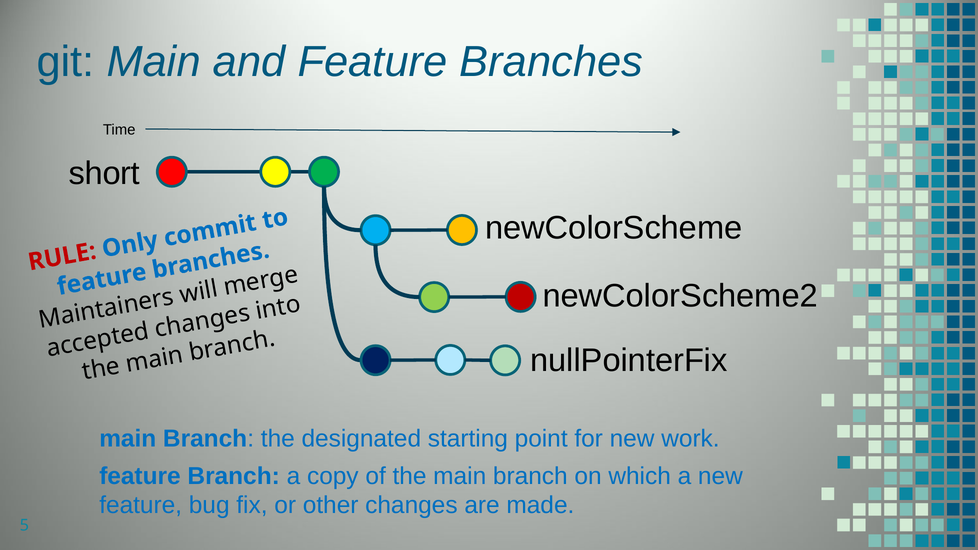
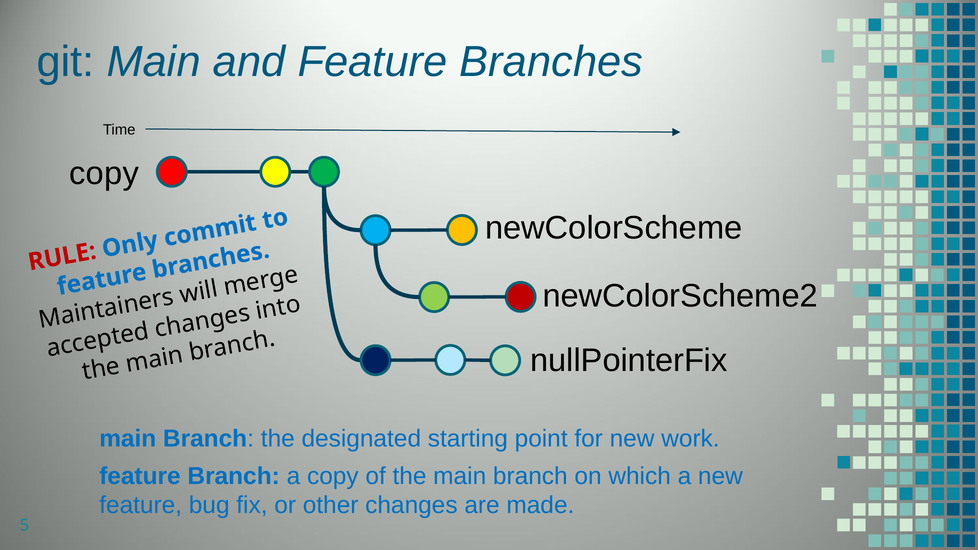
short at (104, 174): short -> copy
